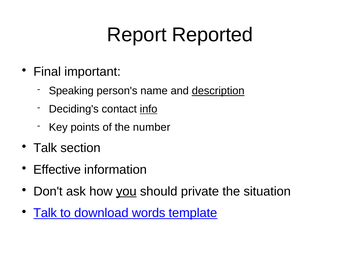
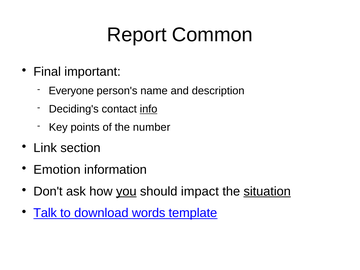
Reported: Reported -> Common
Speaking: Speaking -> Everyone
description underline: present -> none
Talk at (45, 148): Talk -> Link
Effective: Effective -> Emotion
private: private -> impact
situation underline: none -> present
